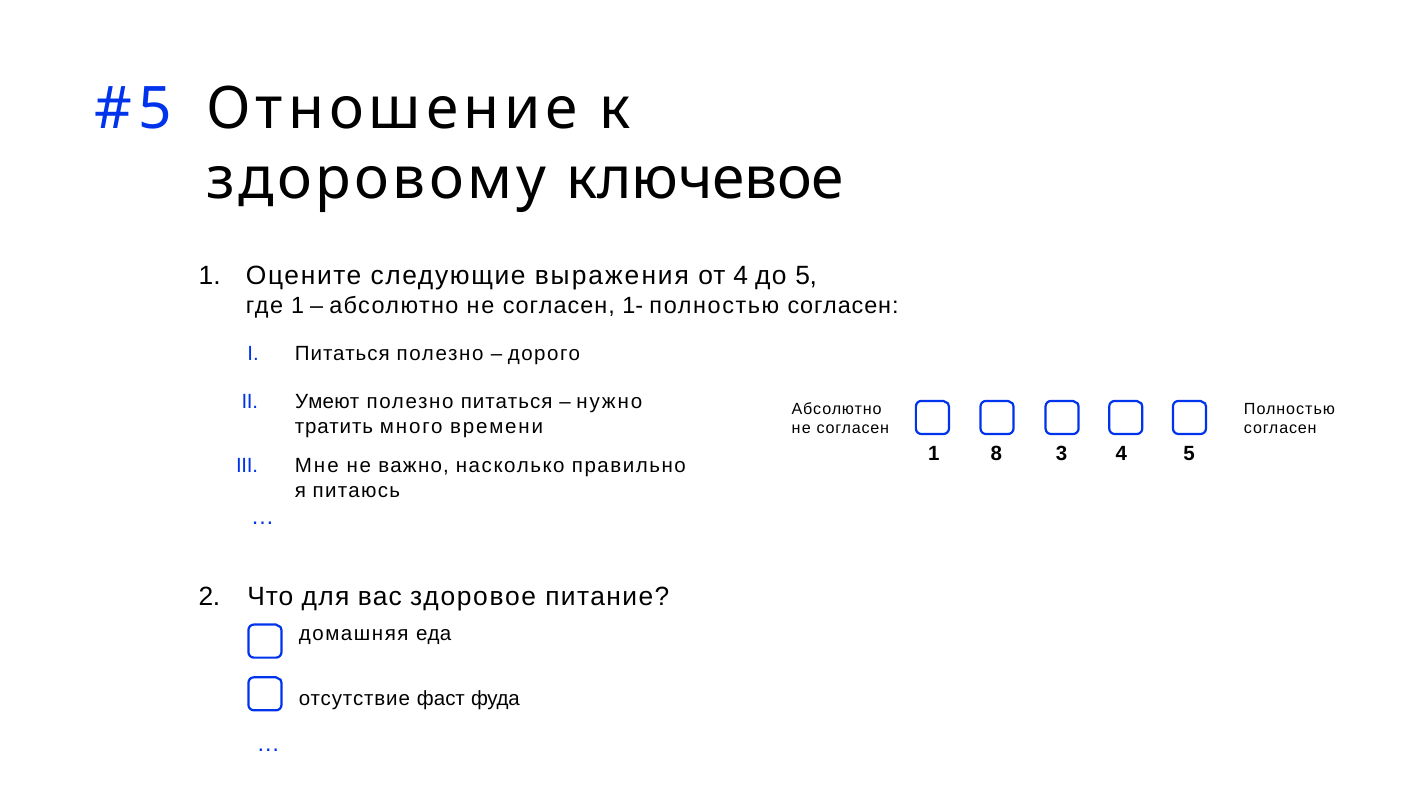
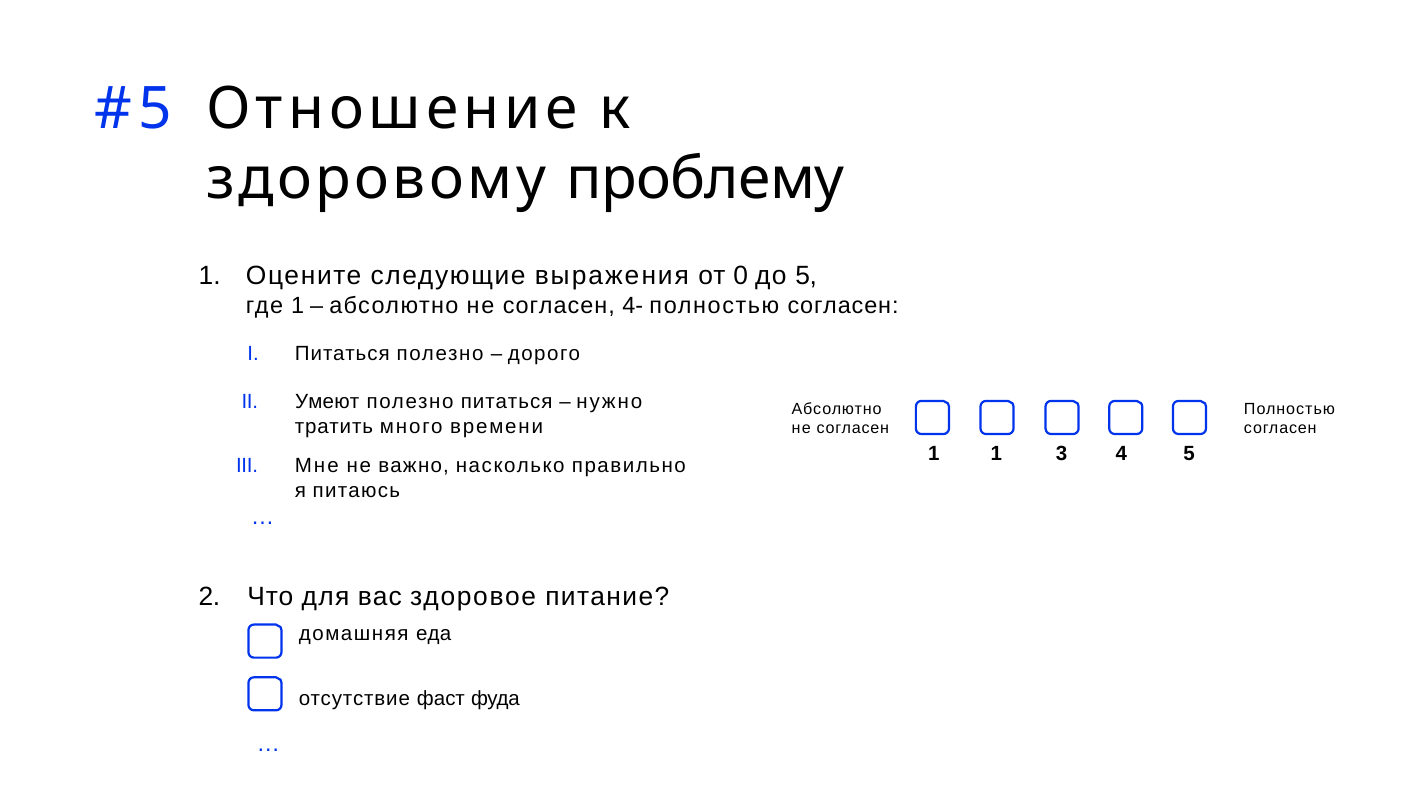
ключевое: ключевое -> проблему
от 4: 4 -> 0
1-: 1- -> 4-
1 8: 8 -> 1
